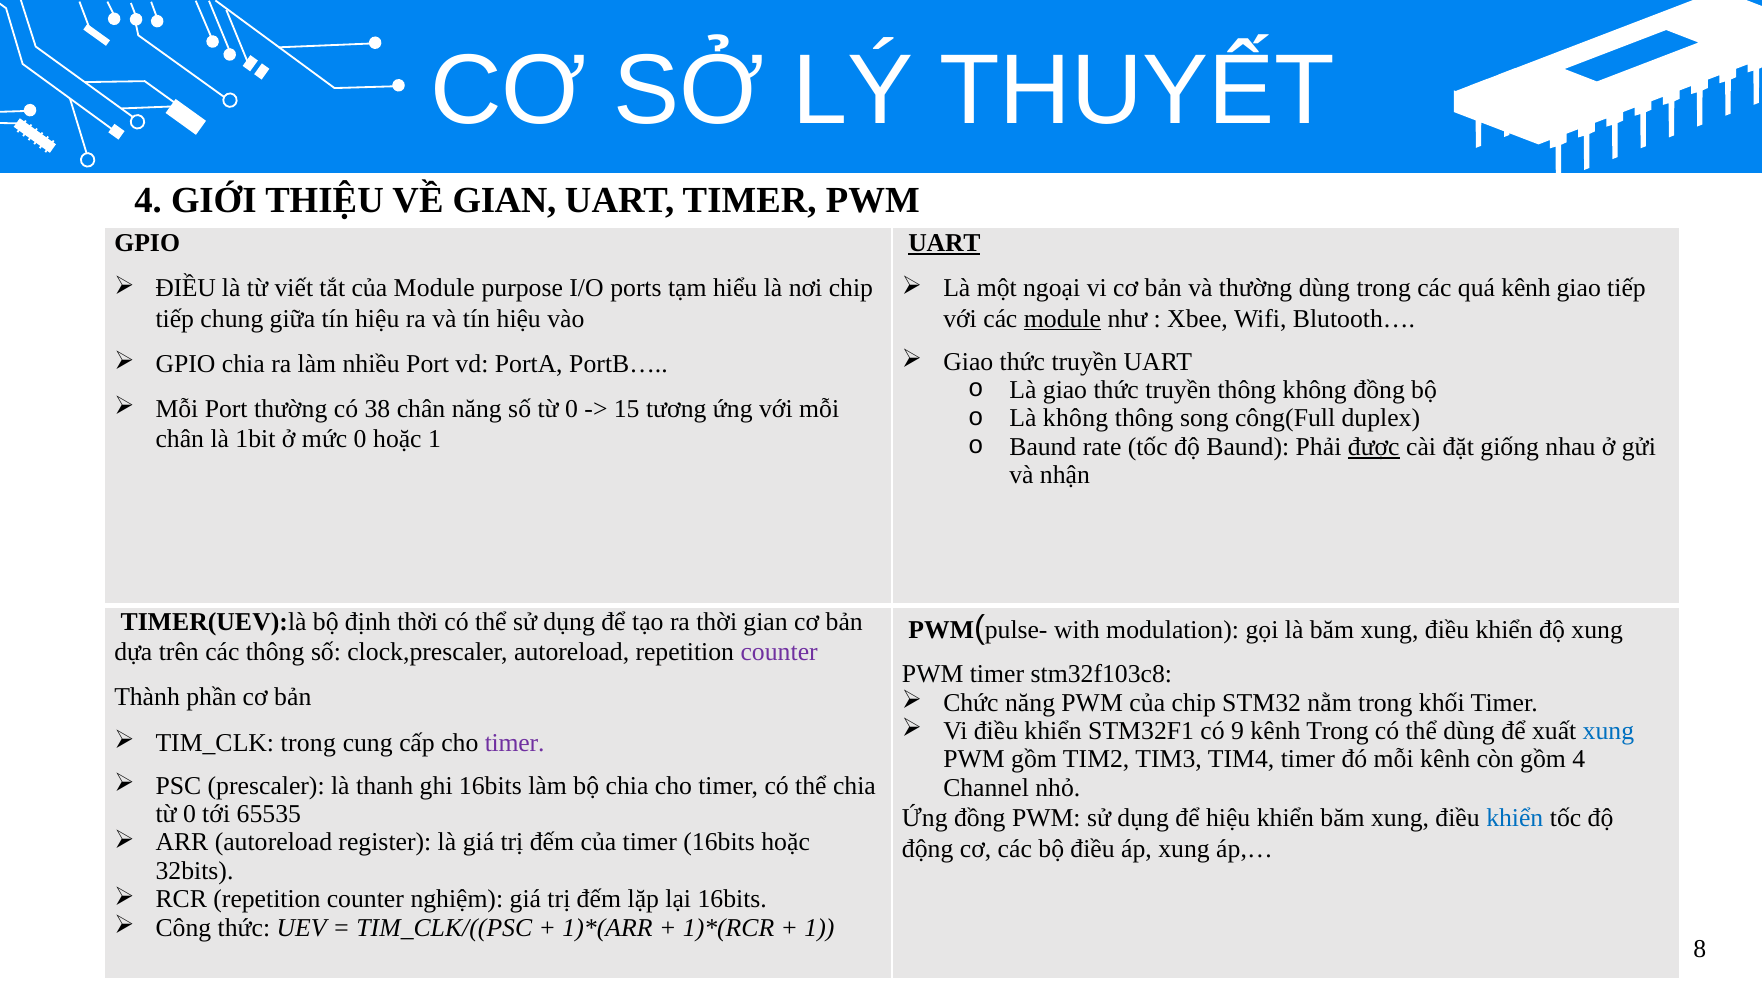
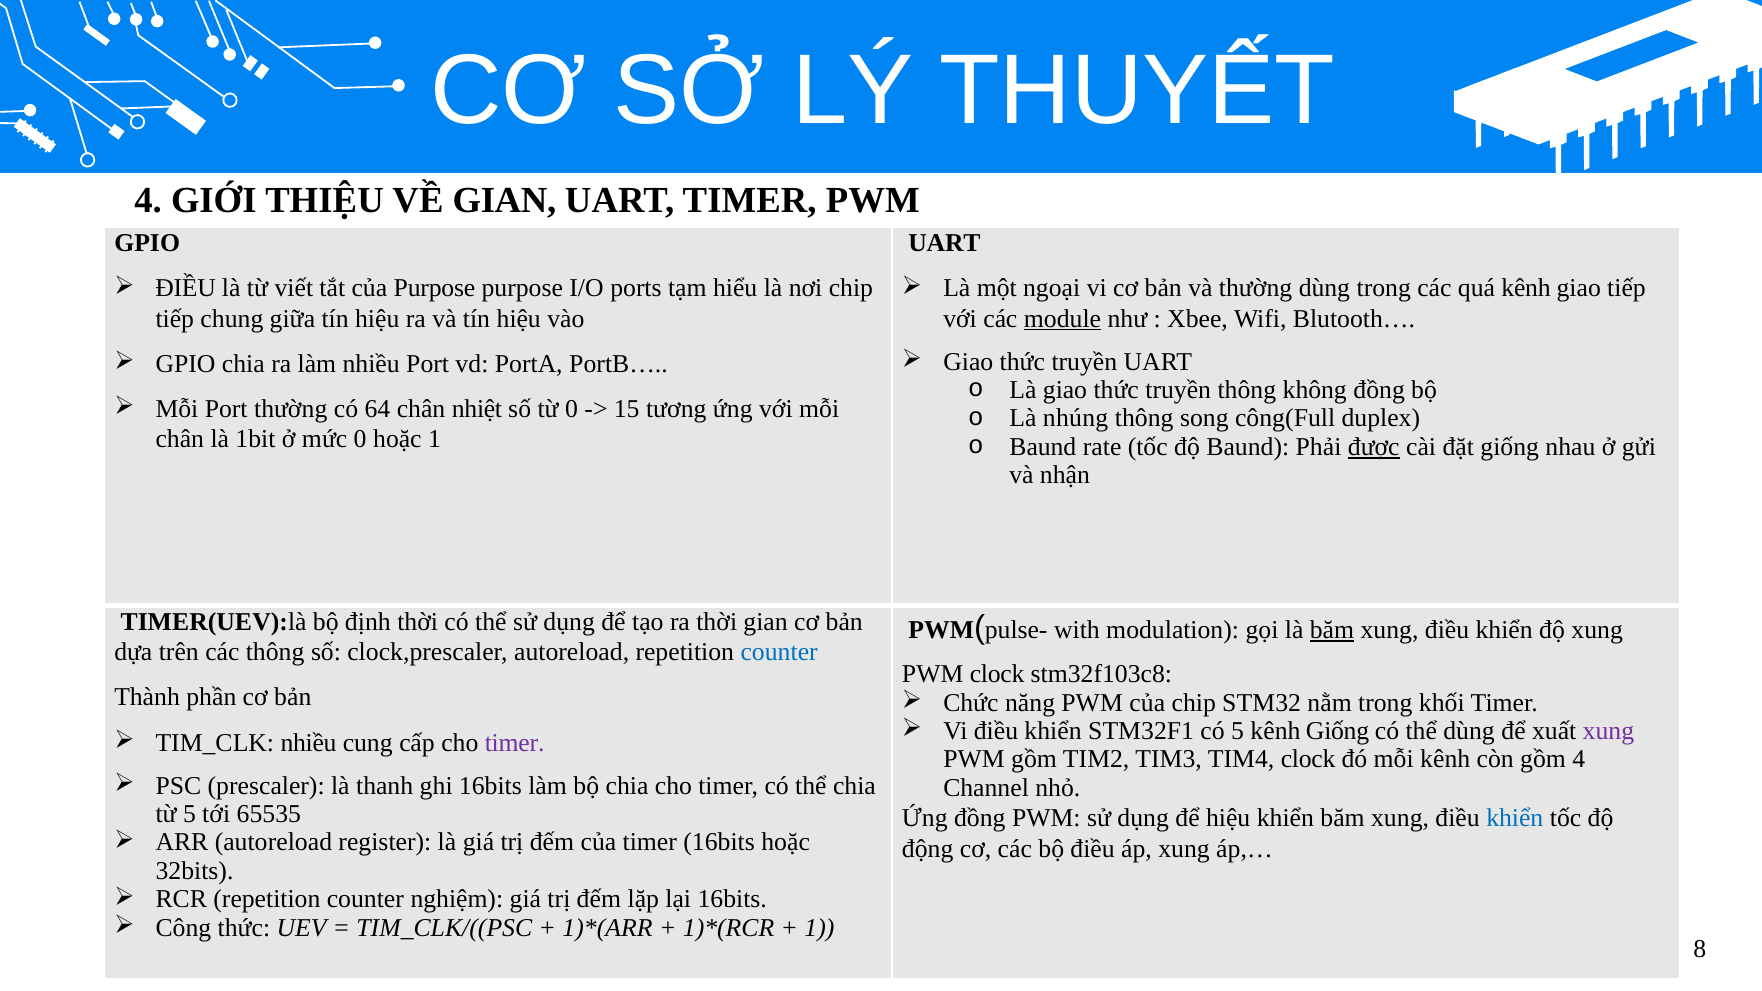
UART at (944, 243) underline: present -> none
của Module: Module -> Purpose
38: 38 -> 64
chân năng: năng -> nhiệt
Là không: không -> nhúng
băm at (1332, 630) underline: none -> present
counter at (779, 653) colour: purple -> blue
PWM timer: timer -> clock
có 9: 9 -> 5
kênh Trong: Trong -> Giống
xung at (1608, 731) colour: blue -> purple
trong at (308, 743): trong -> nhiều
TIM4 timer: timer -> clock
0 at (189, 814): 0 -> 5
